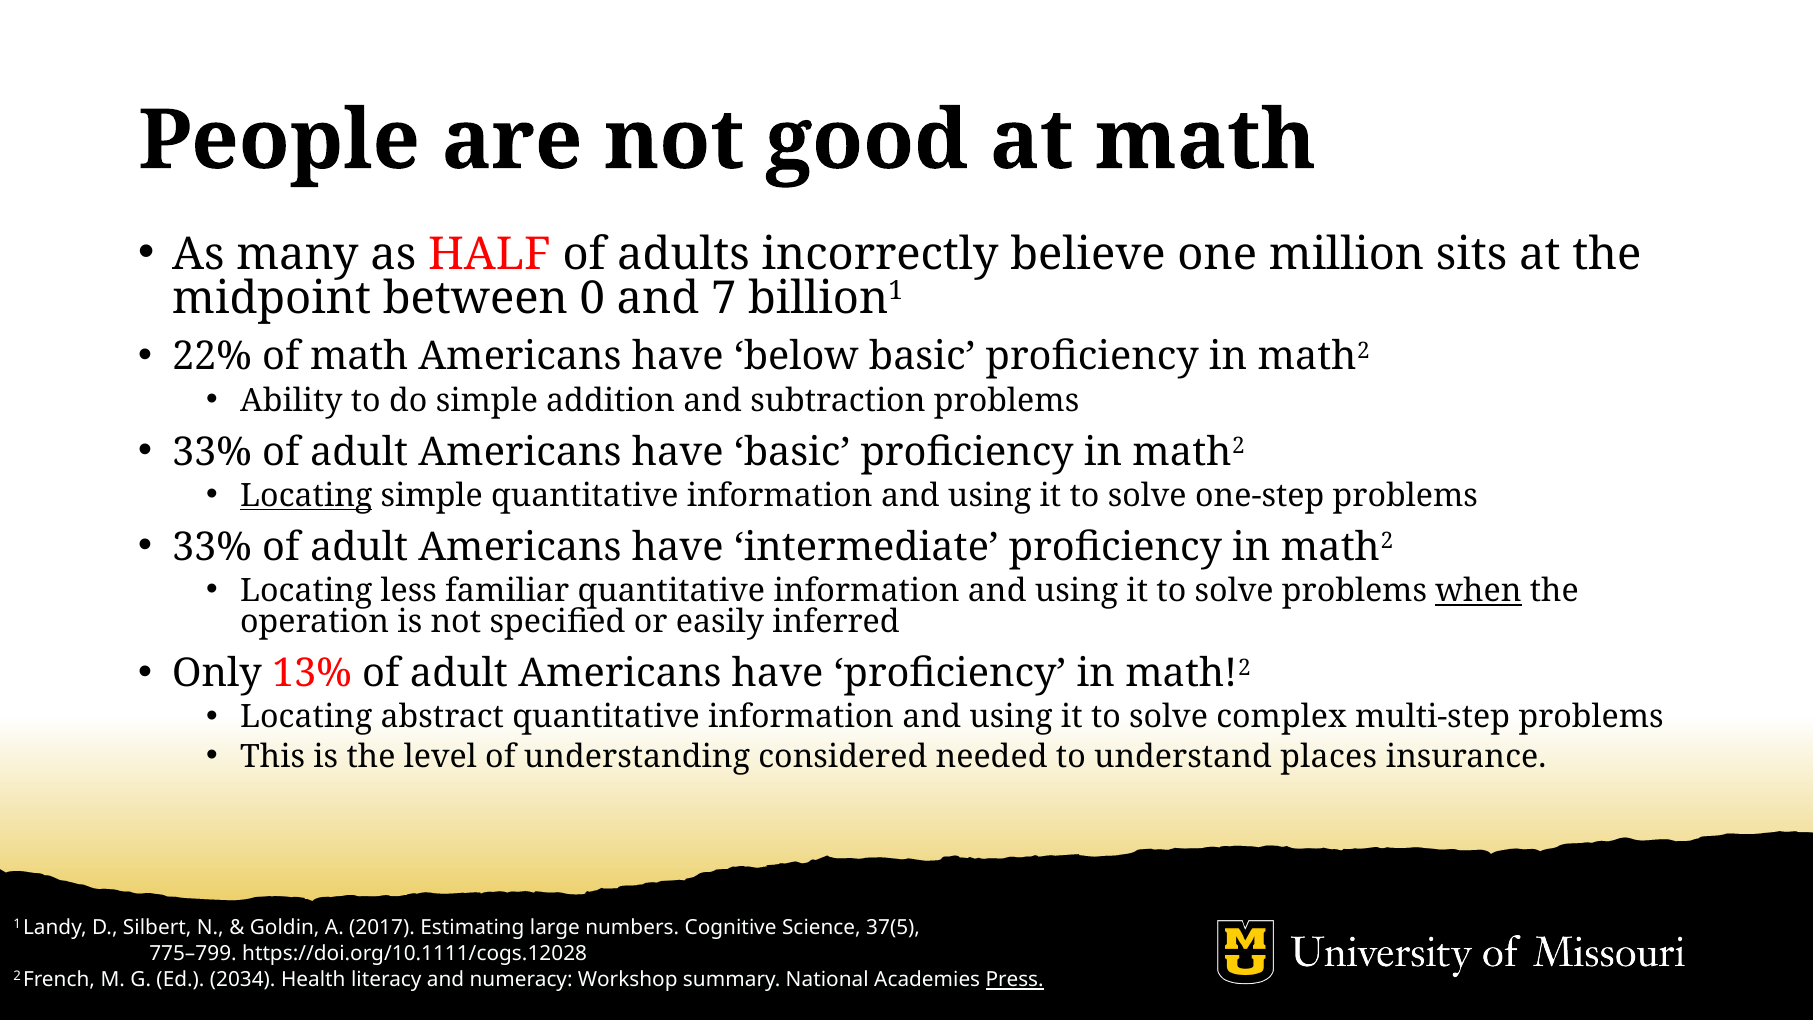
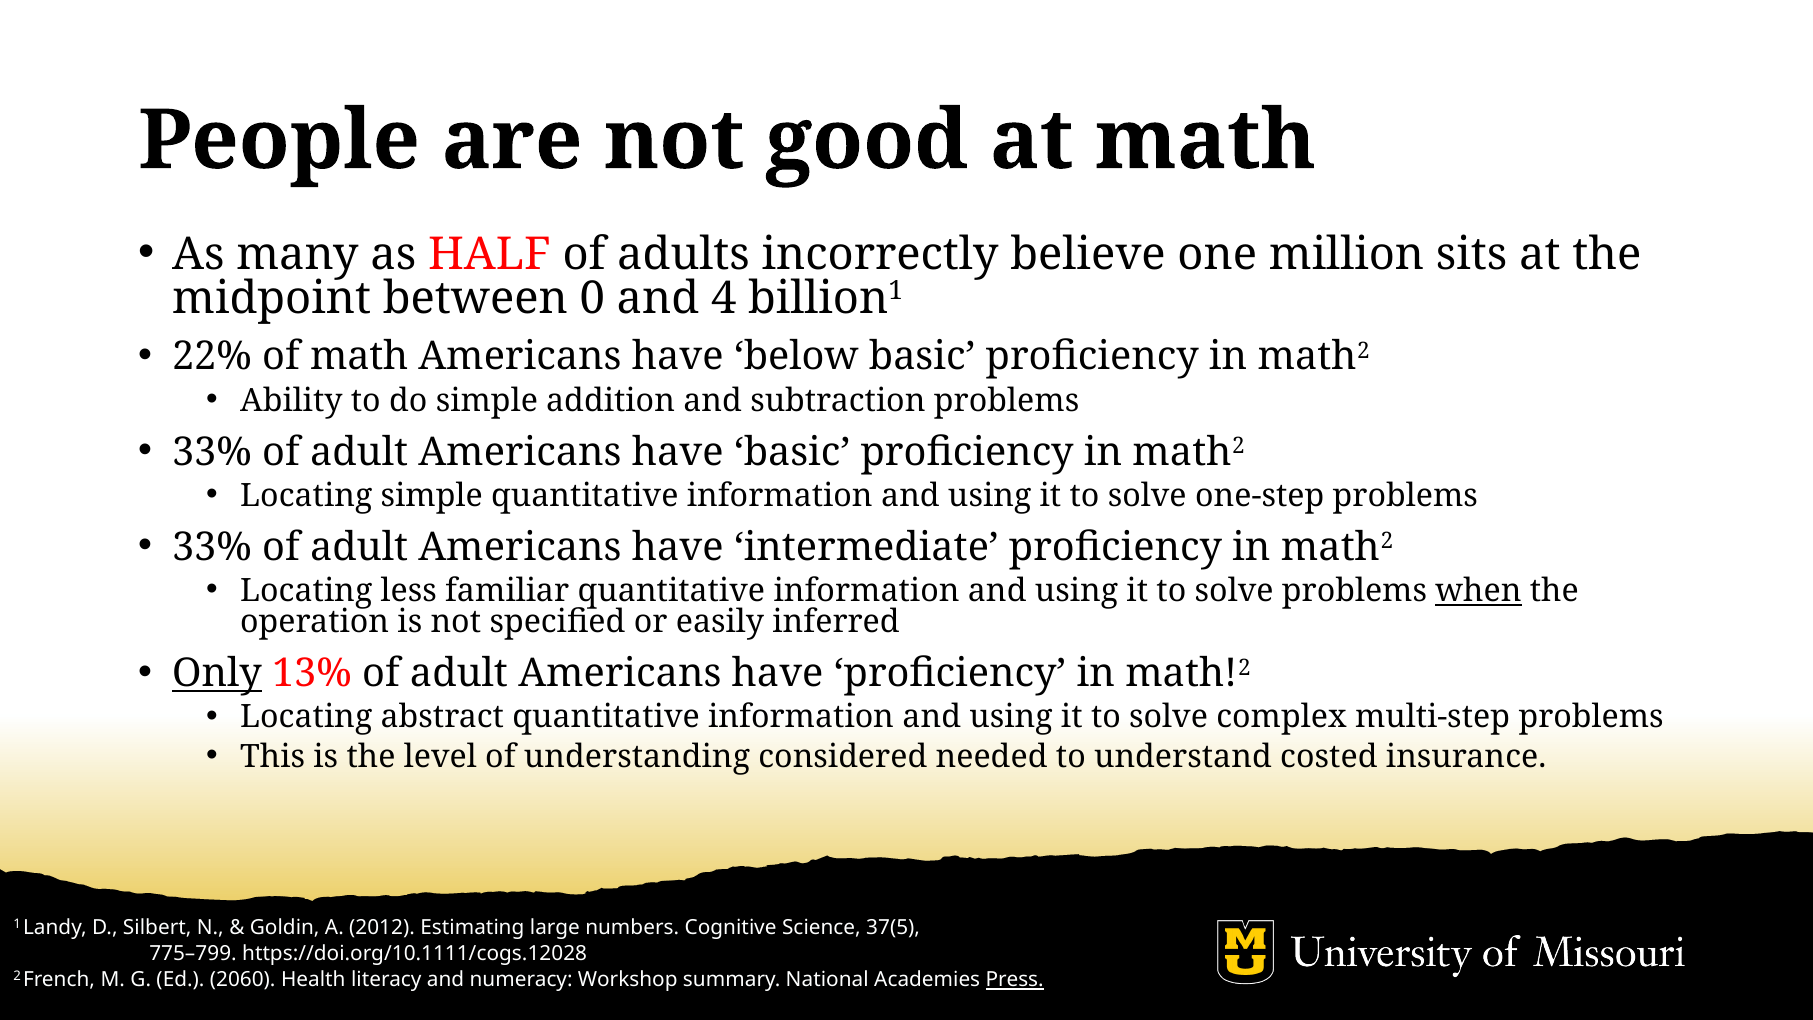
7: 7 -> 4
Locating at (306, 496) underline: present -> none
Only underline: none -> present
places: places -> costed
2017: 2017 -> 2012
2034: 2034 -> 2060
